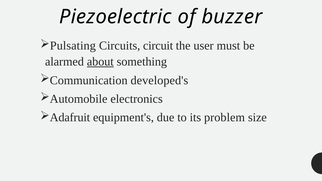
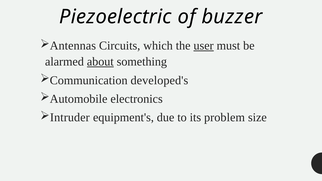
Pulsating: Pulsating -> Antennas
circuit: circuit -> which
user underline: none -> present
Adafruit: Adafruit -> Intruder
